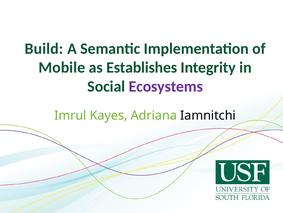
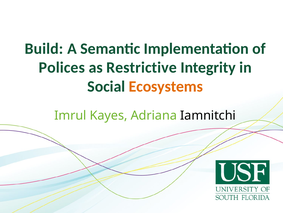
Mobile: Mobile -> Polices
Establishes: Establishes -> Restrictive
Ecosystems colour: purple -> orange
